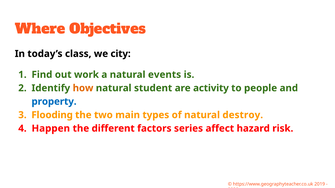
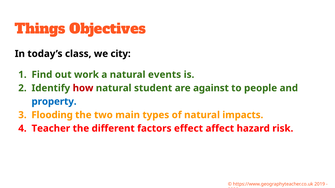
Where: Where -> Things
how colour: orange -> red
activity: activity -> against
destroy: destroy -> impacts
Happen: Happen -> Teacher
series: series -> effect
